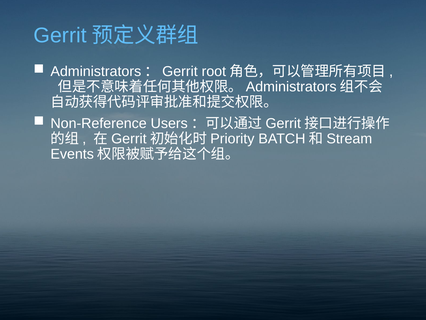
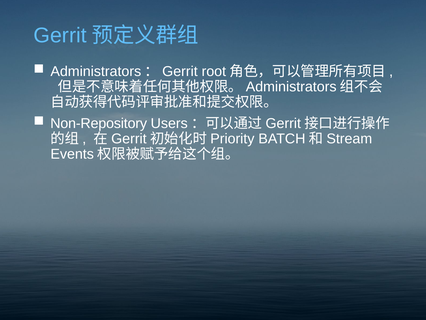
Non-Reference: Non-Reference -> Non-Repository
